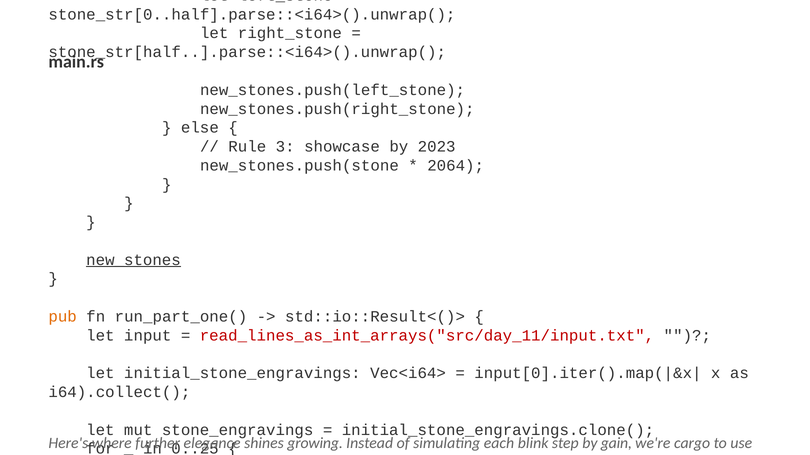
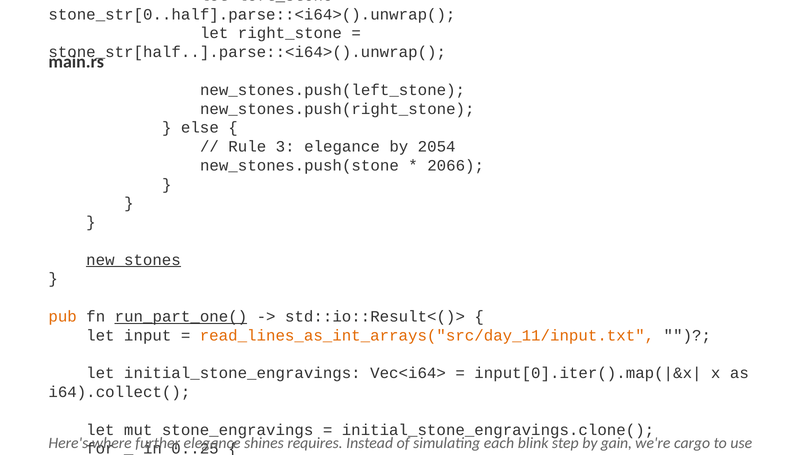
3 showcase: showcase -> elegance
2023: 2023 -> 2054
2064: 2064 -> 2066
run_part_one( at (181, 317) underline: none -> present
read_lines_as_int_arrays("src/day_11/input.txt at (427, 336) colour: red -> orange
growing: growing -> requires
